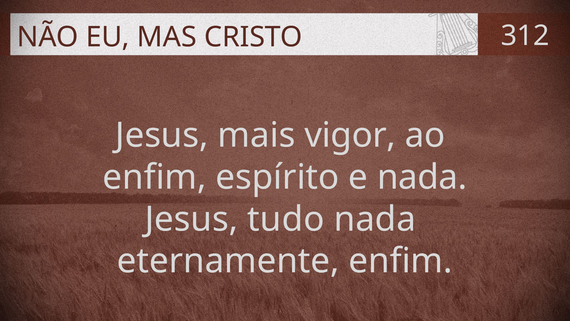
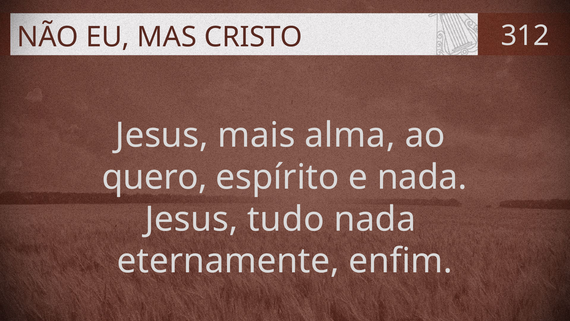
vigor: vigor -> alma
enfim at (155, 177): enfim -> quero
